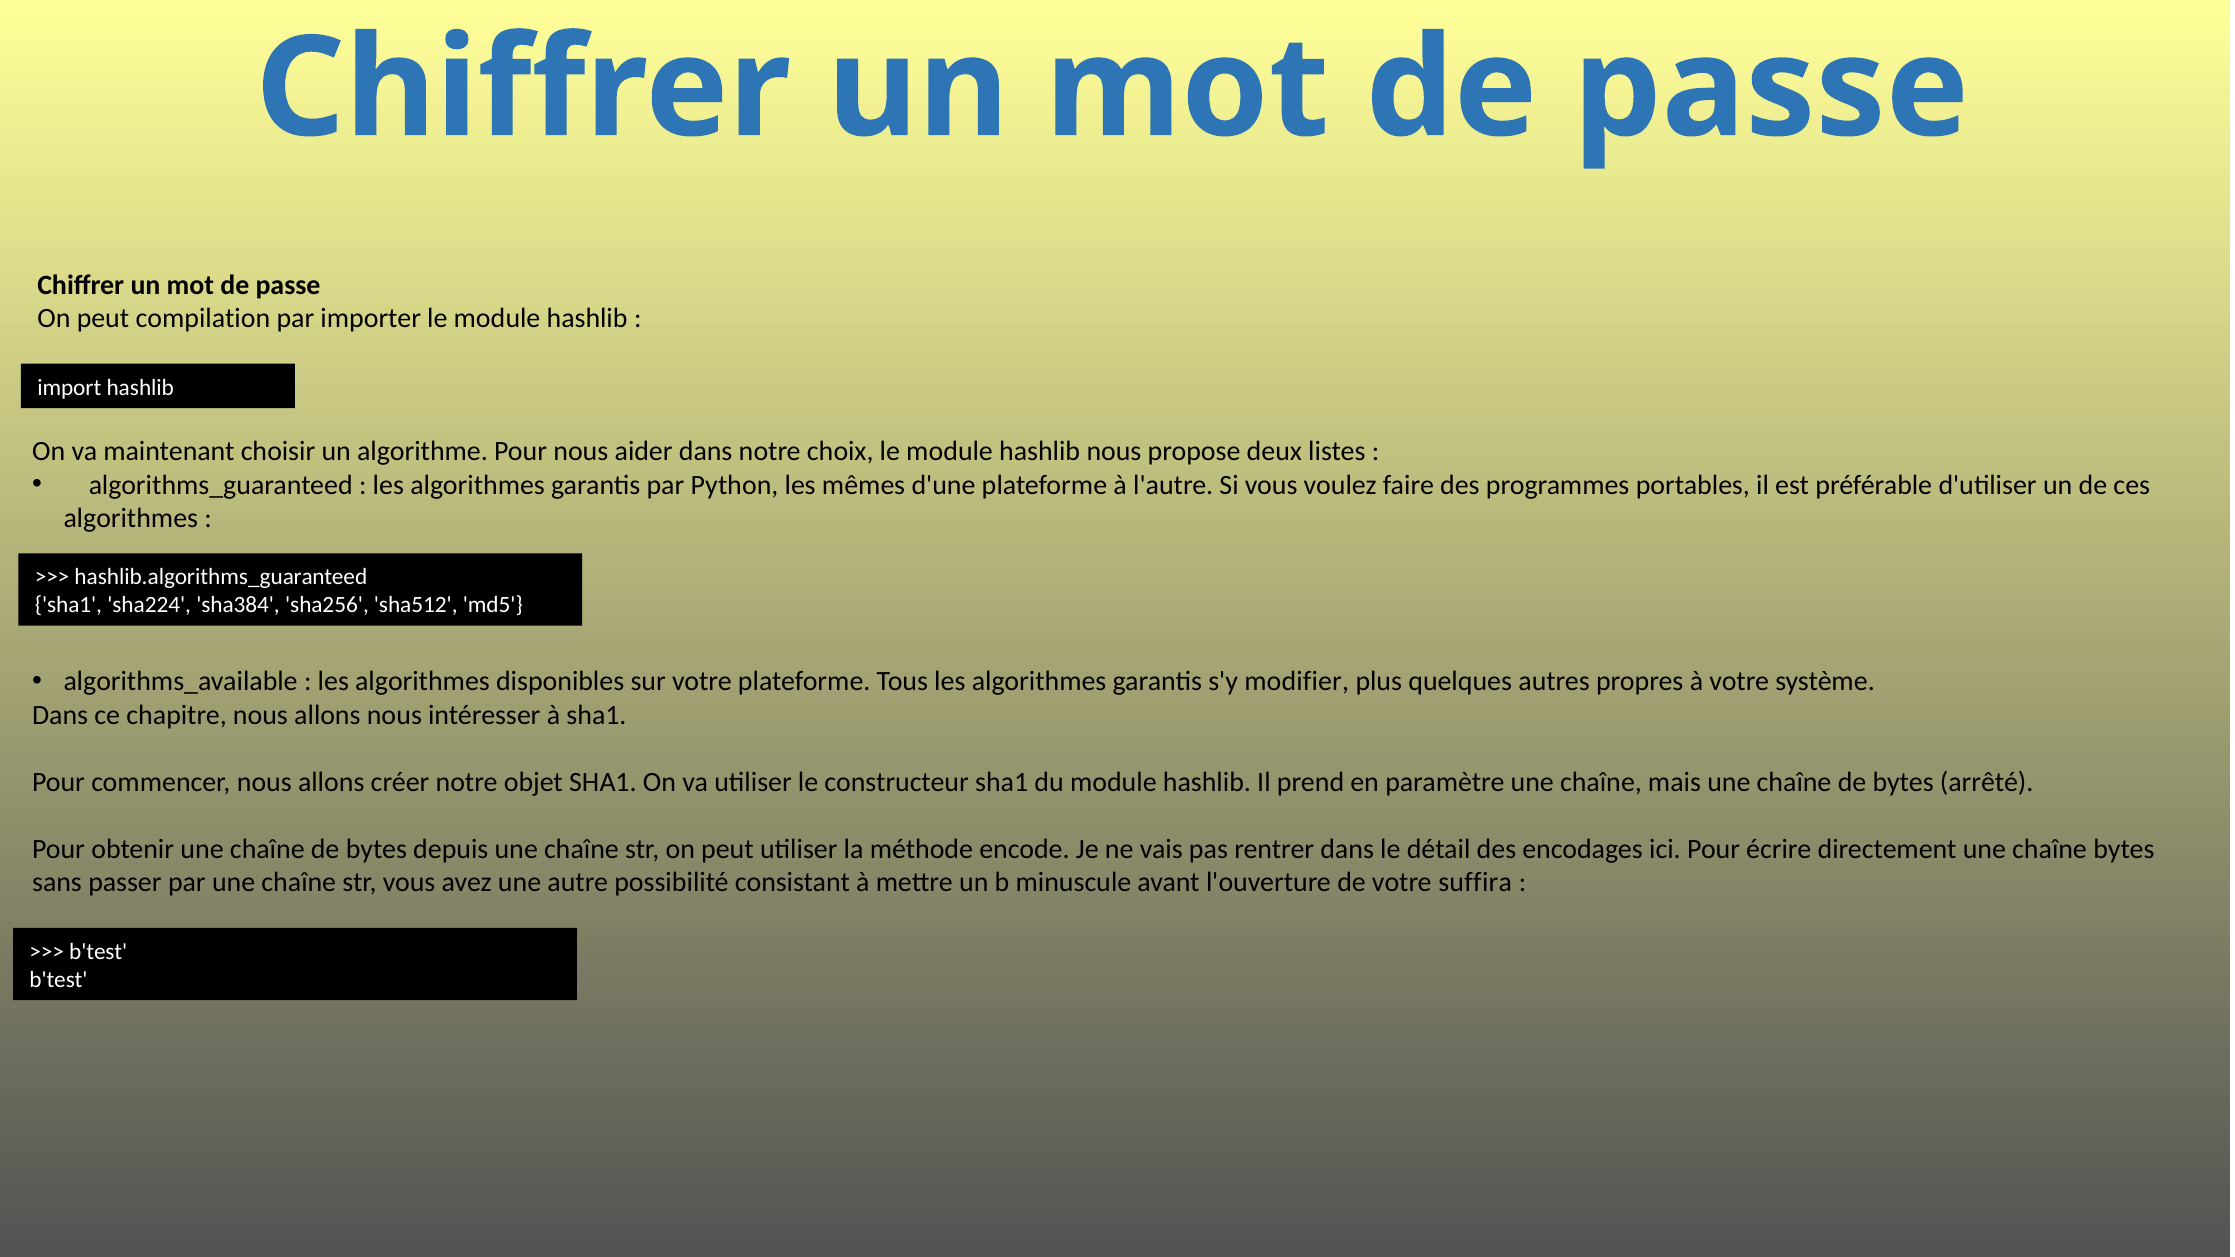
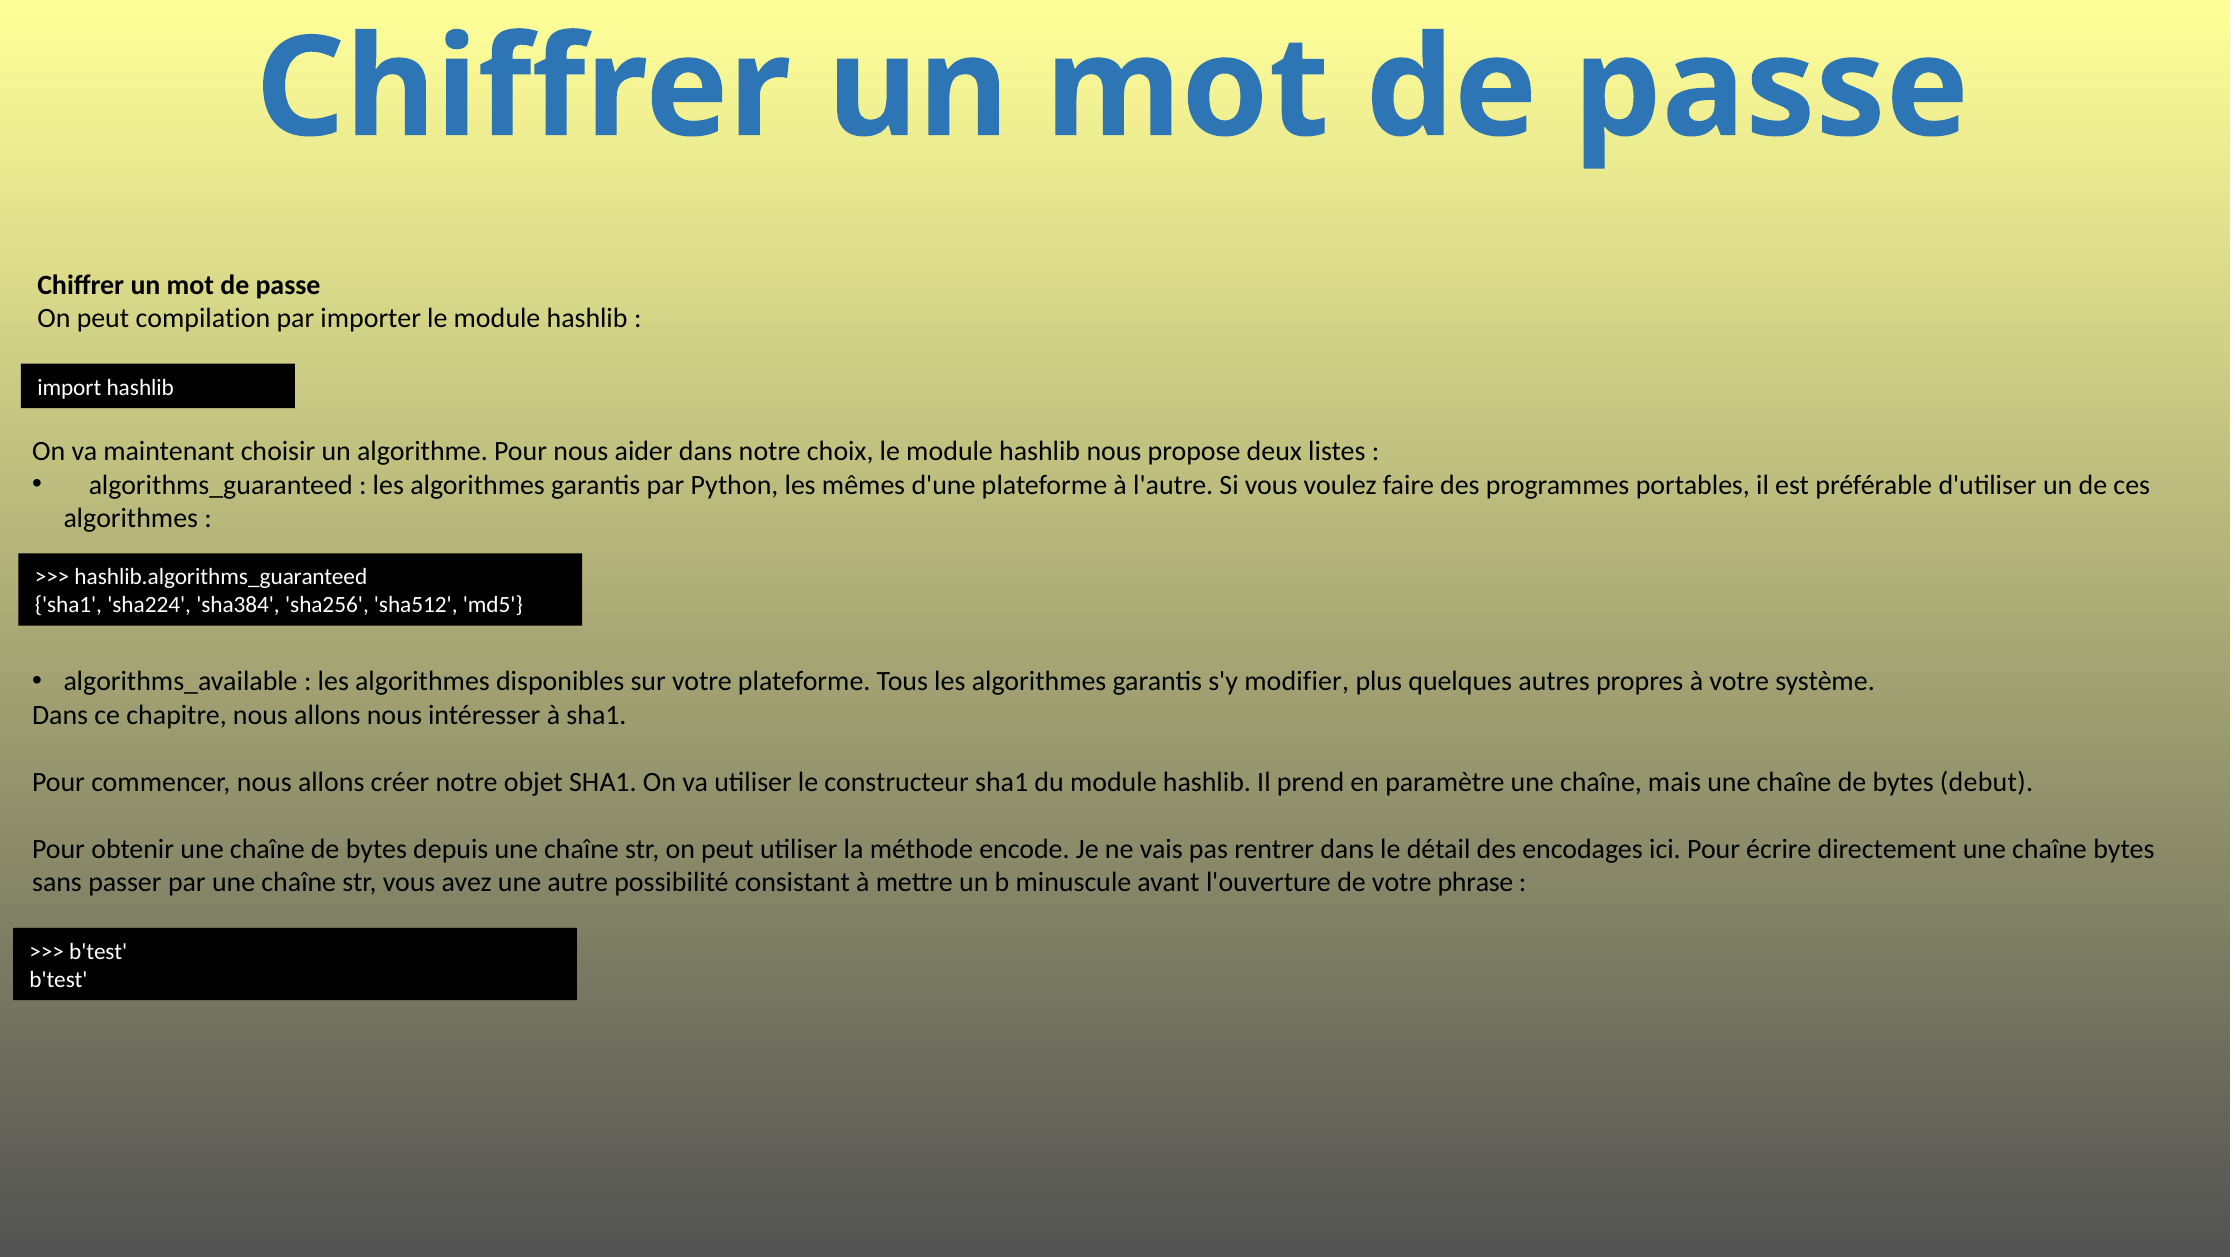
arrêté: arrêté -> debut
suffira: suffira -> phrase
